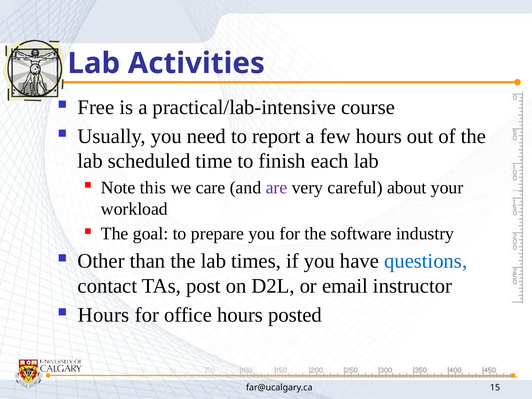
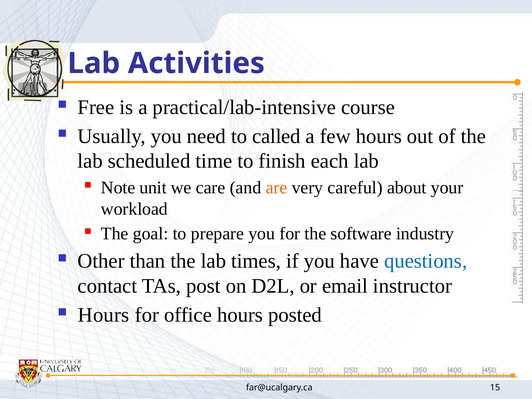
report: report -> called
this: this -> unit
are colour: purple -> orange
